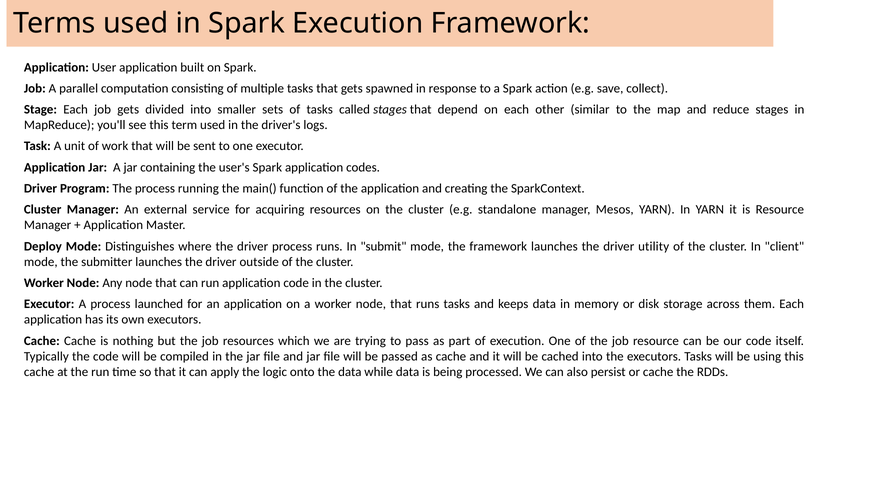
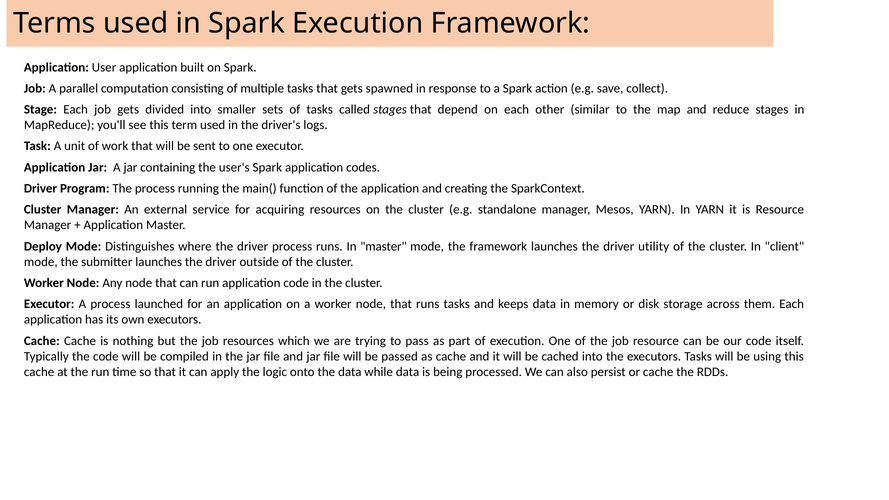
In submit: submit -> master
